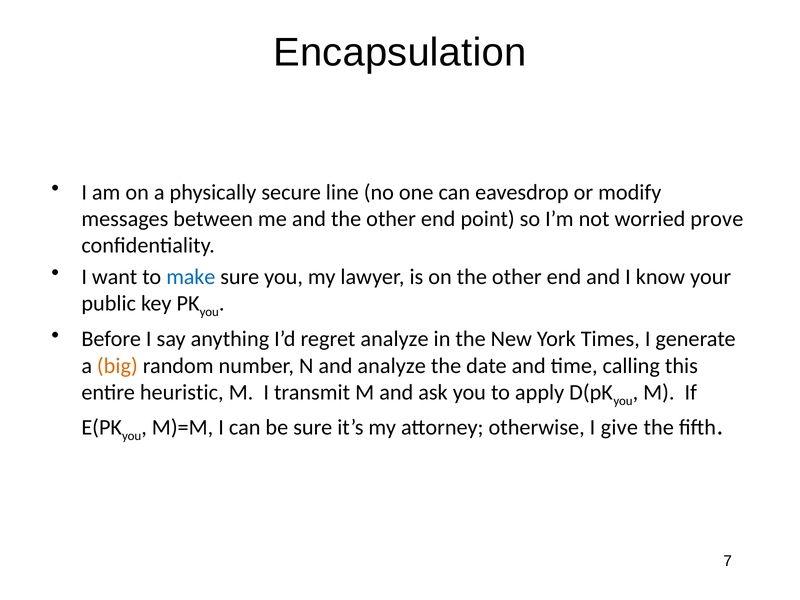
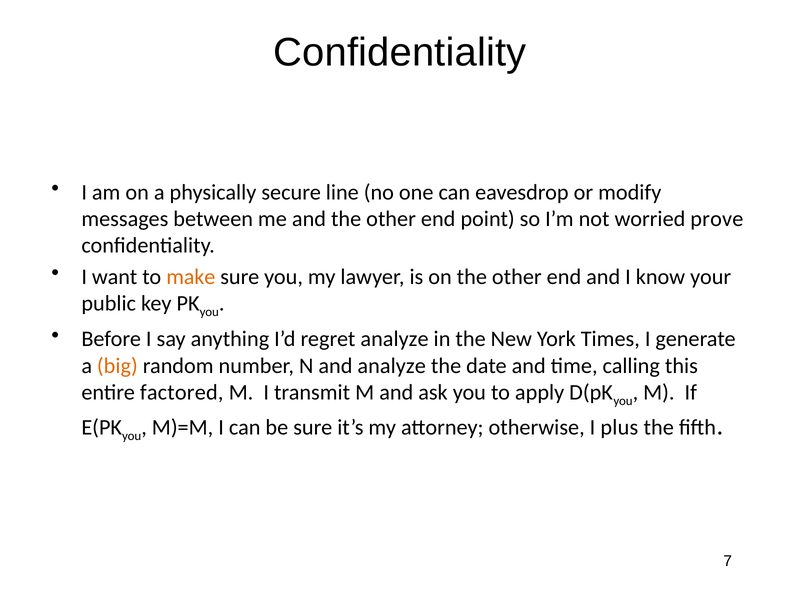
Encapsulation at (400, 53): Encapsulation -> Confidentiality
make colour: blue -> orange
heuristic: heuristic -> factored
give: give -> plus
